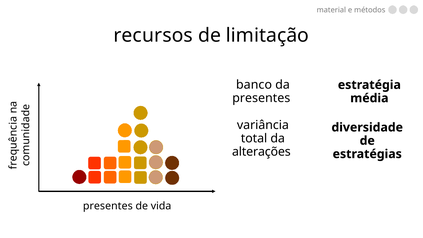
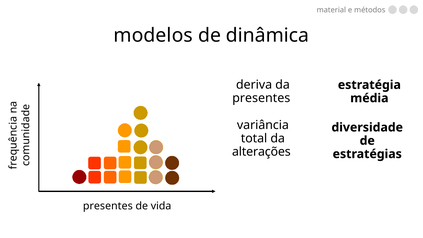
recursos: recursos -> modelos
limitação: limitação -> dinâmica
banco: banco -> deriva
